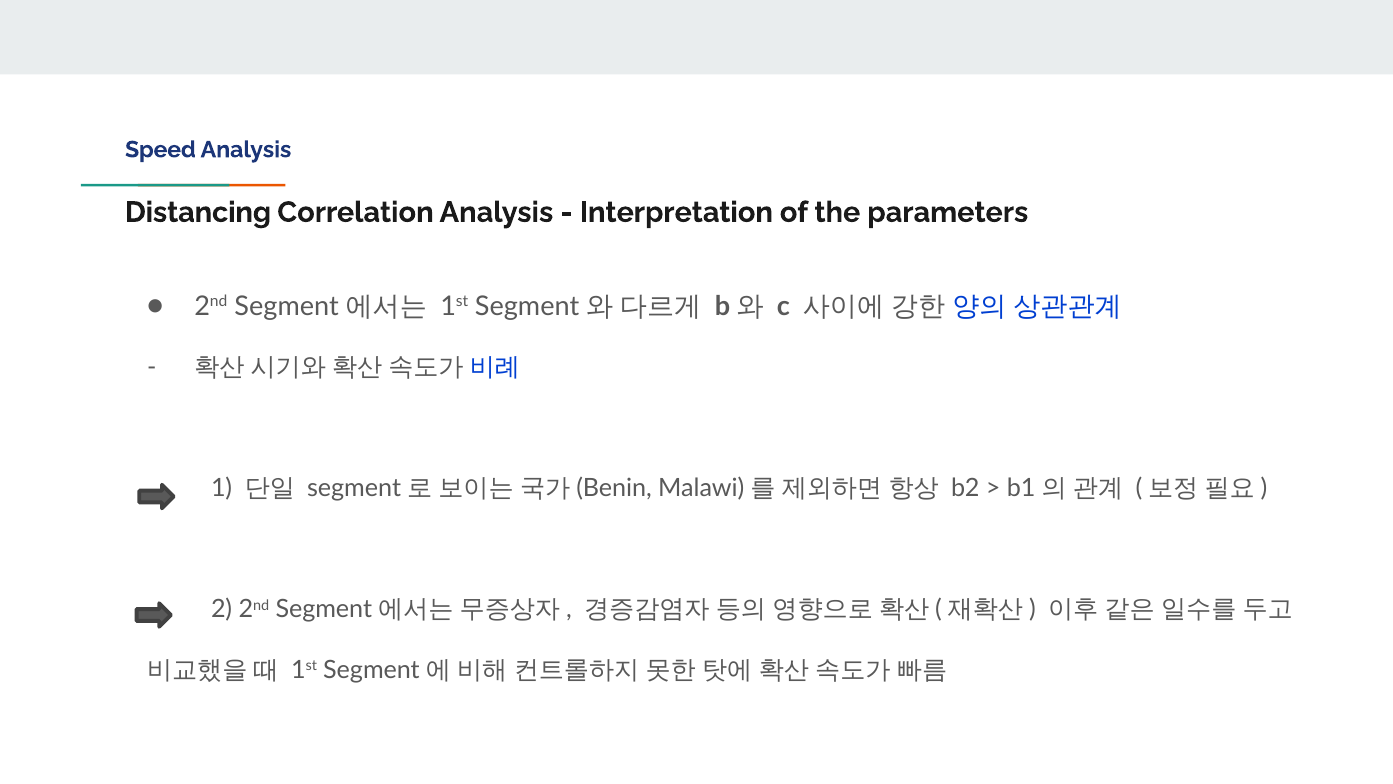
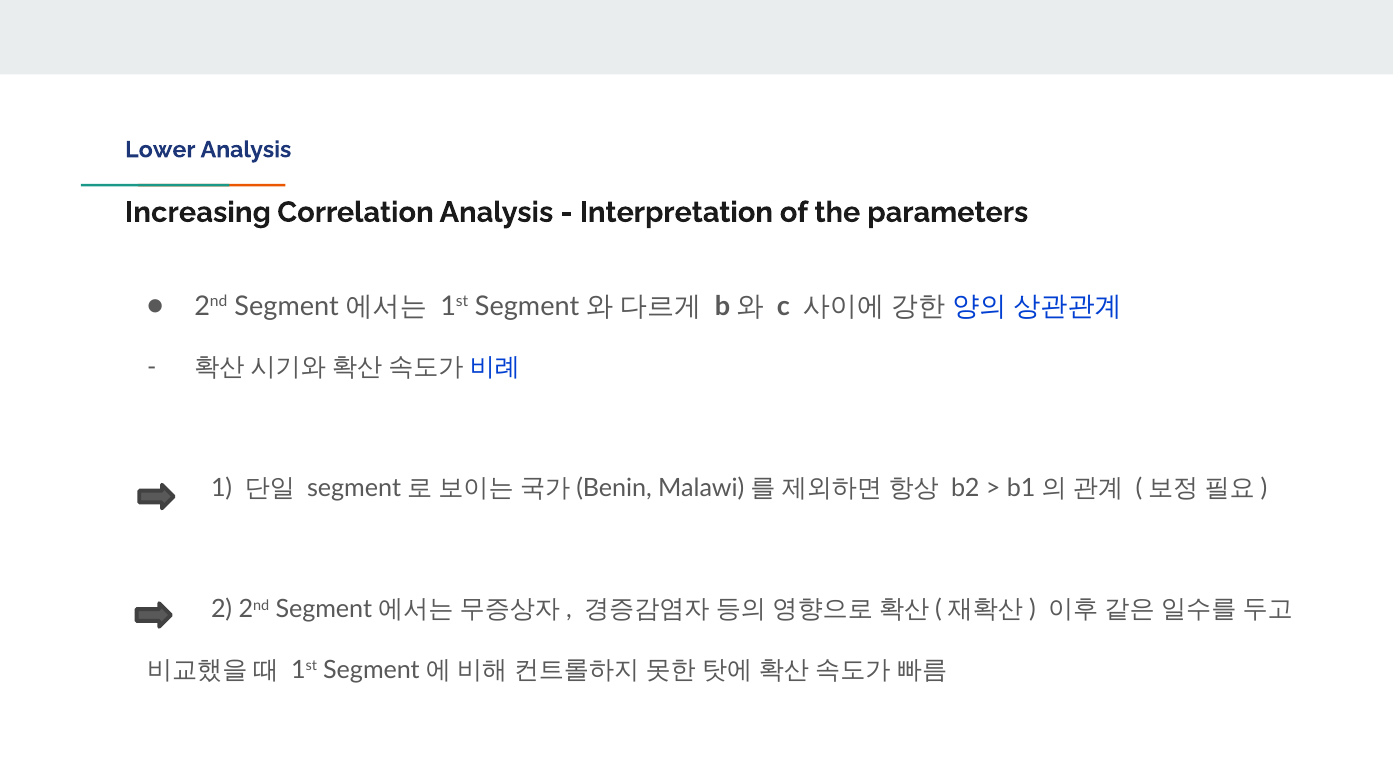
Speed: Speed -> Lower
Distancing: Distancing -> Increasing
